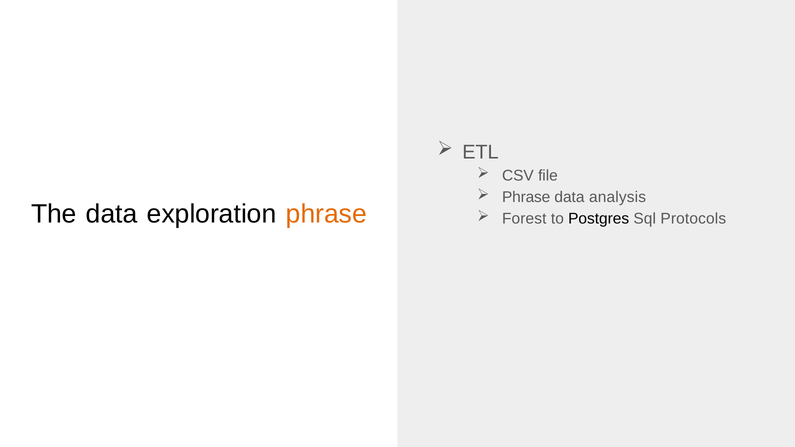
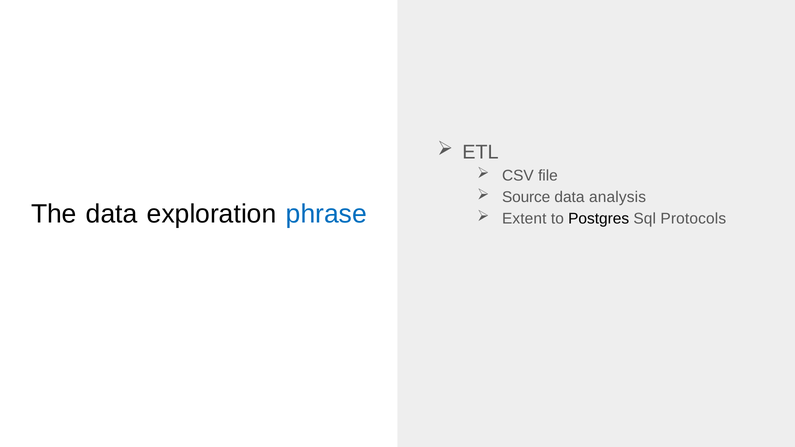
Phrase at (526, 197): Phrase -> Source
phrase at (326, 214) colour: orange -> blue
Forest: Forest -> Extent
